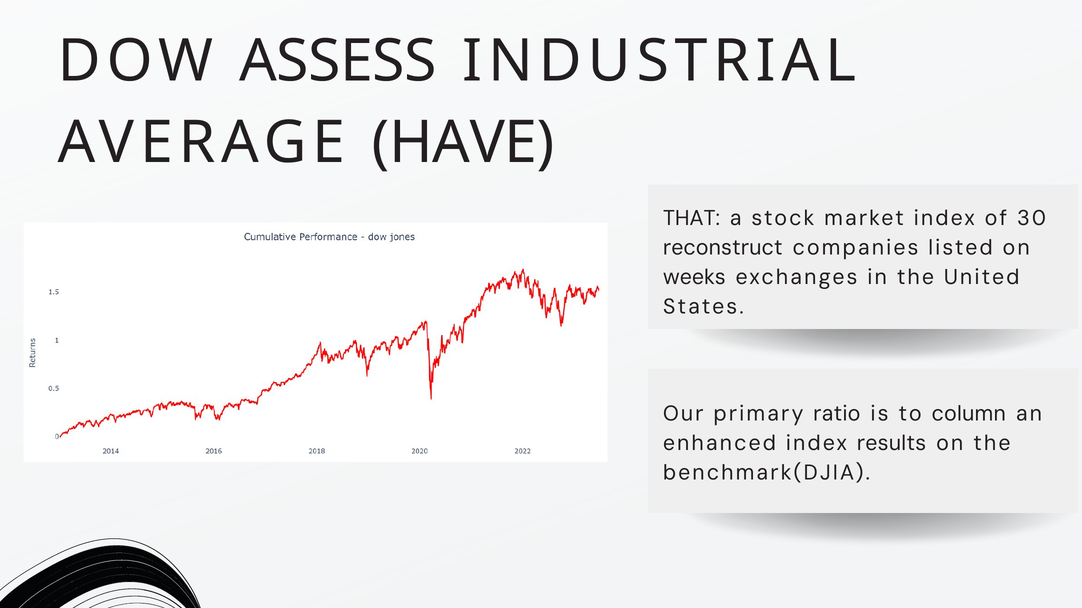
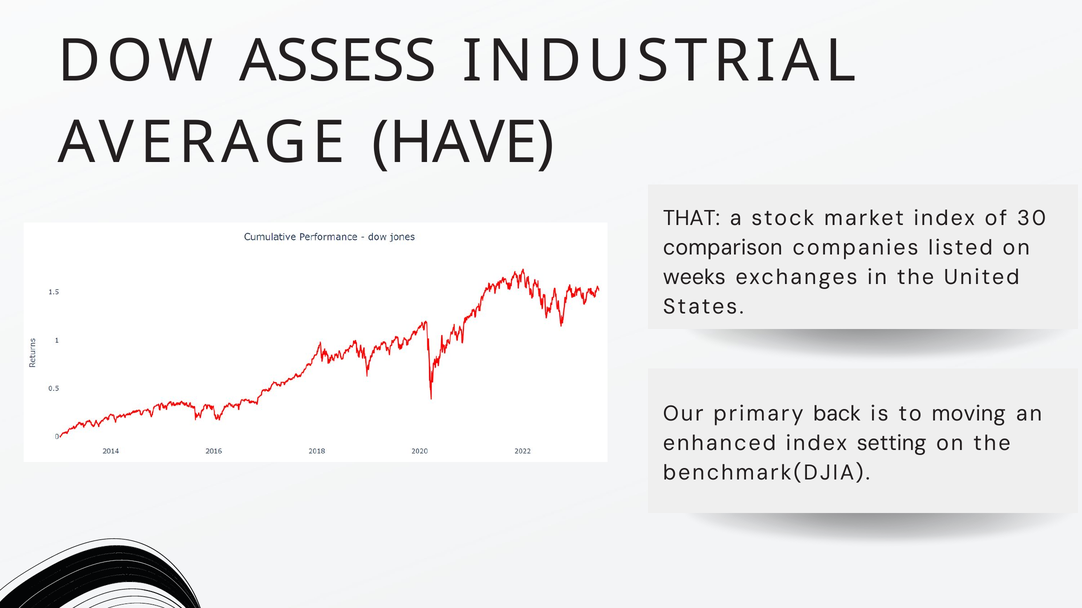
reconstruct: reconstruct -> comparison
ratio: ratio -> back
column: column -> moving
results: results -> setting
